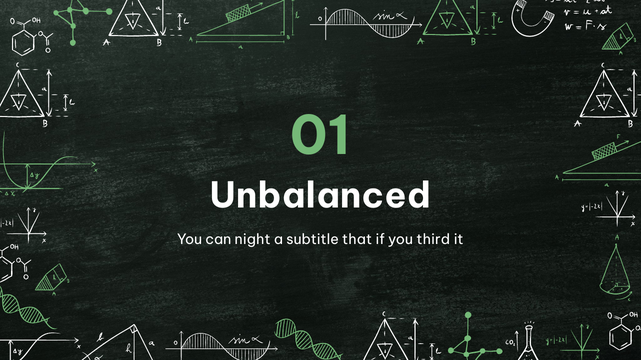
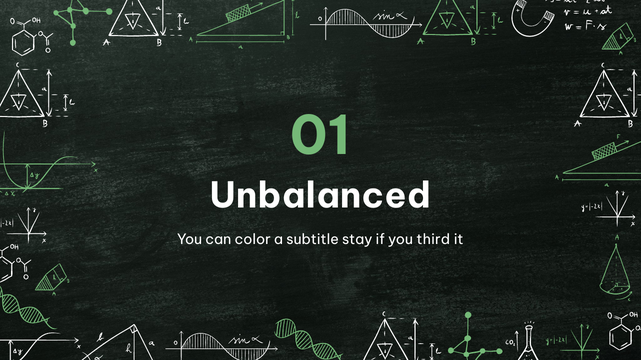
night: night -> color
that: that -> stay
